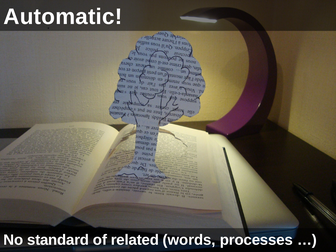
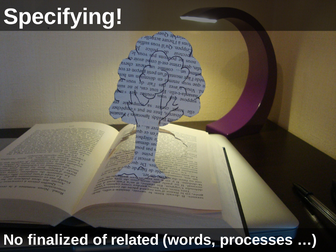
Automatic: Automatic -> Specifying
standard: standard -> finalized
